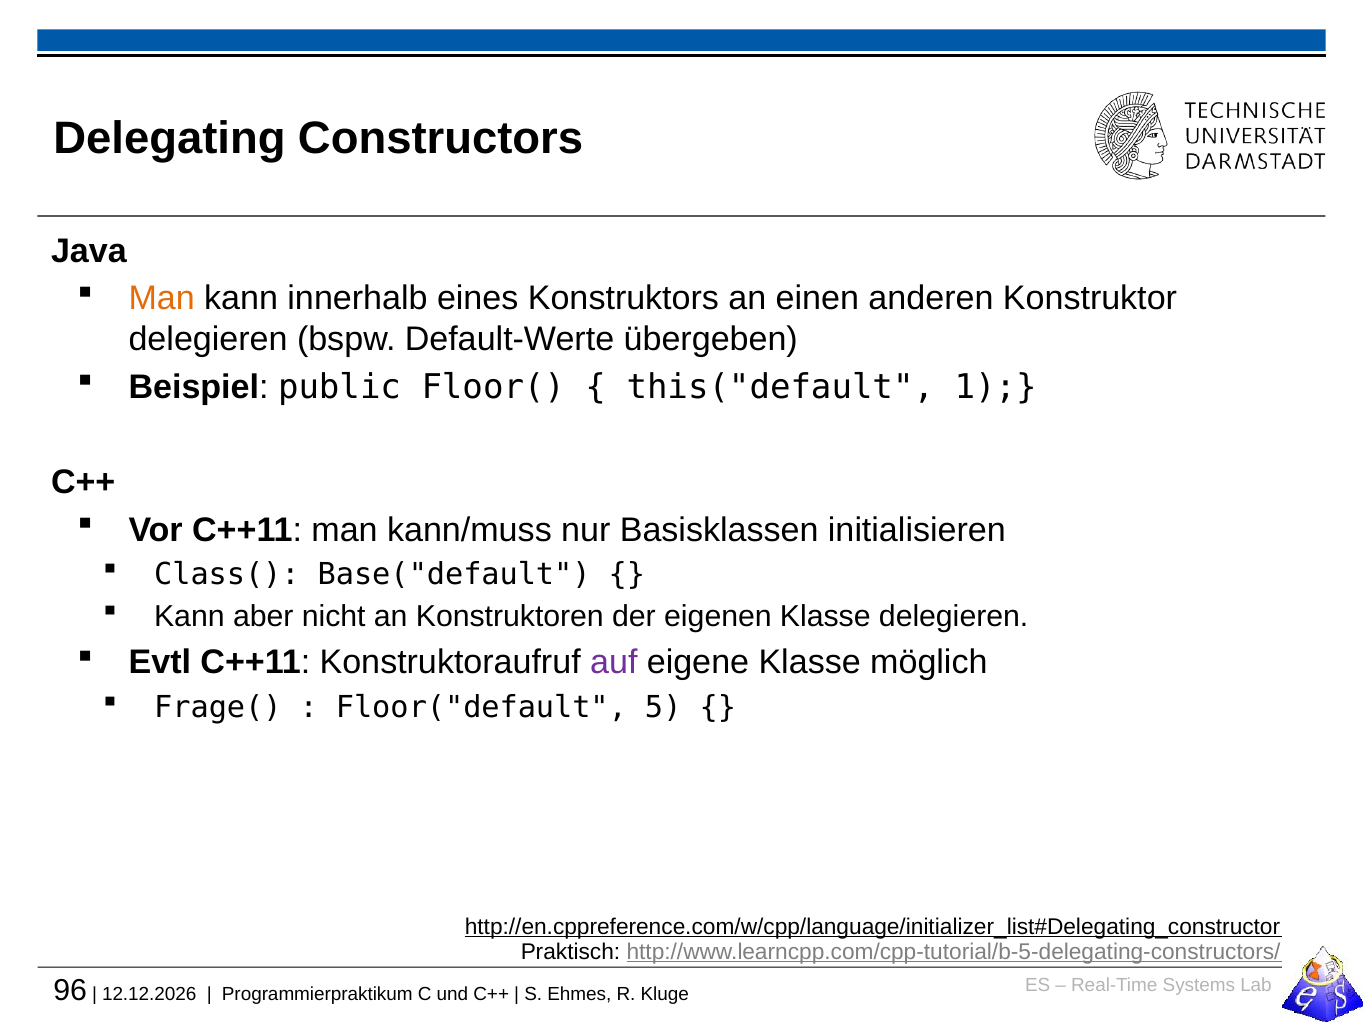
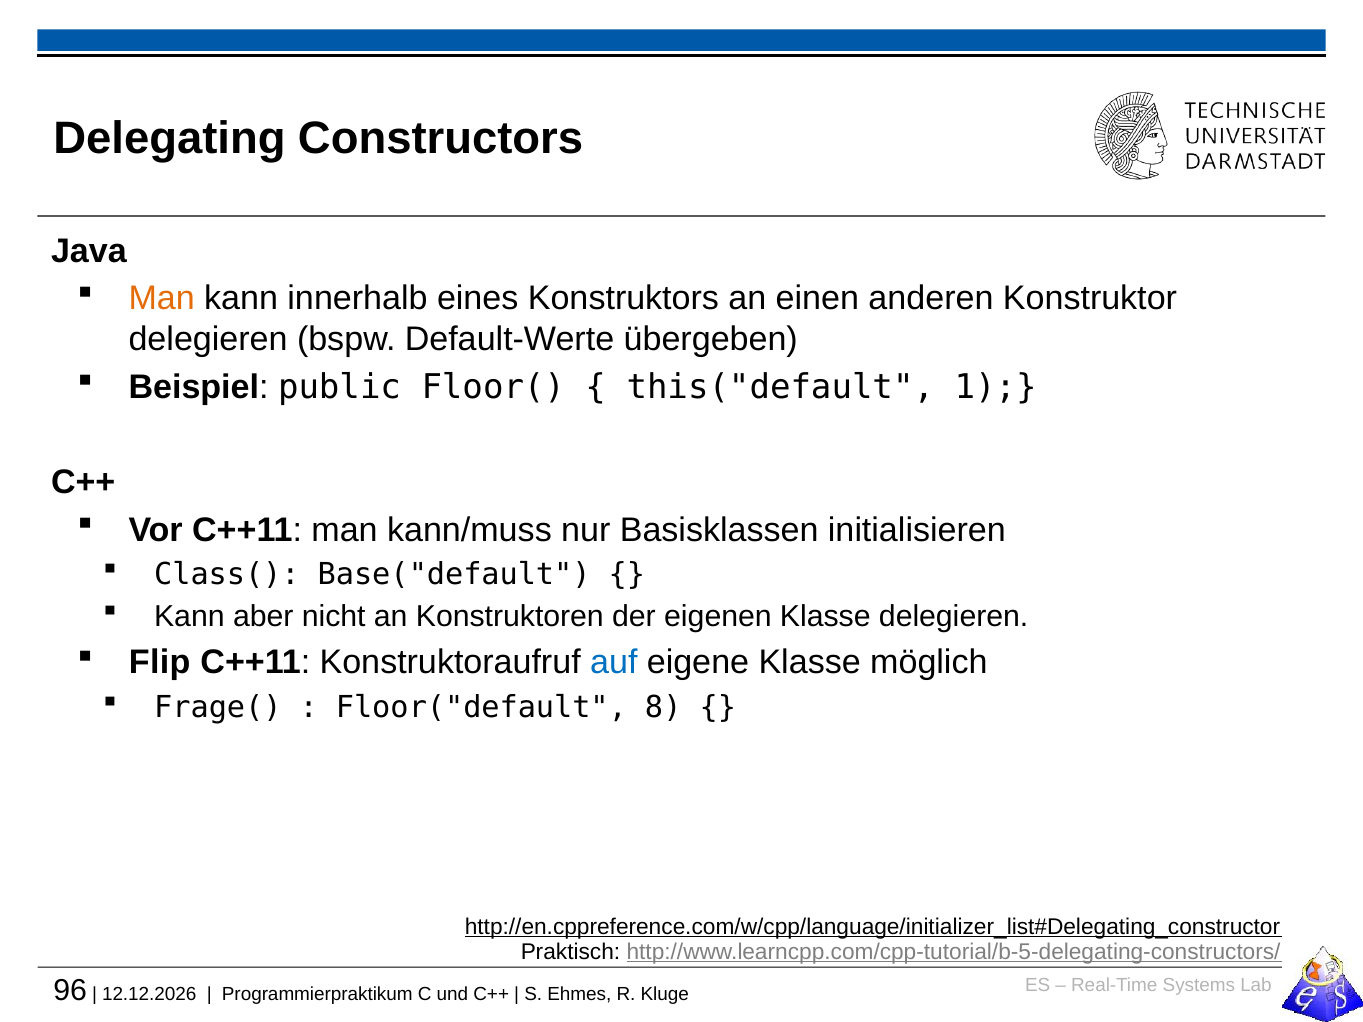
Evtl: Evtl -> Flip
auf colour: purple -> blue
5: 5 -> 8
